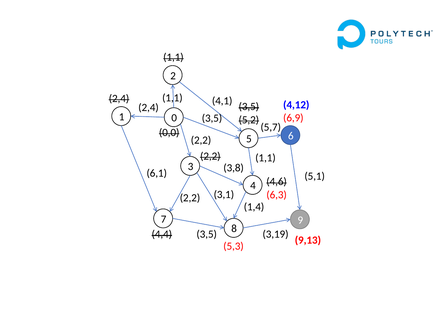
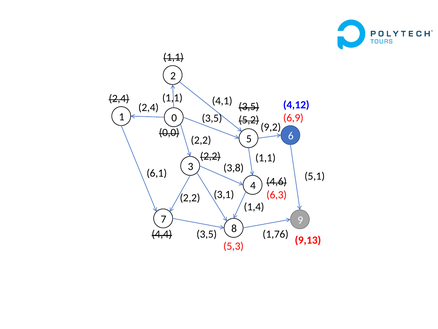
5,7: 5,7 -> 9,2
3,19: 3,19 -> 1,76
